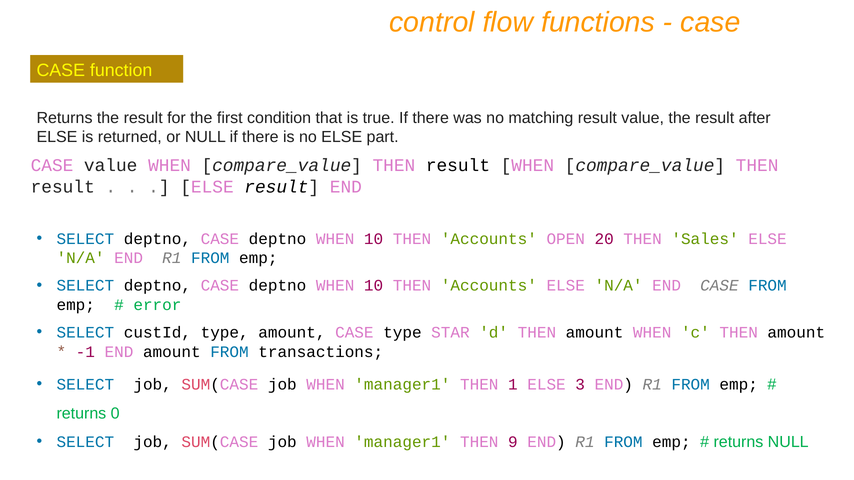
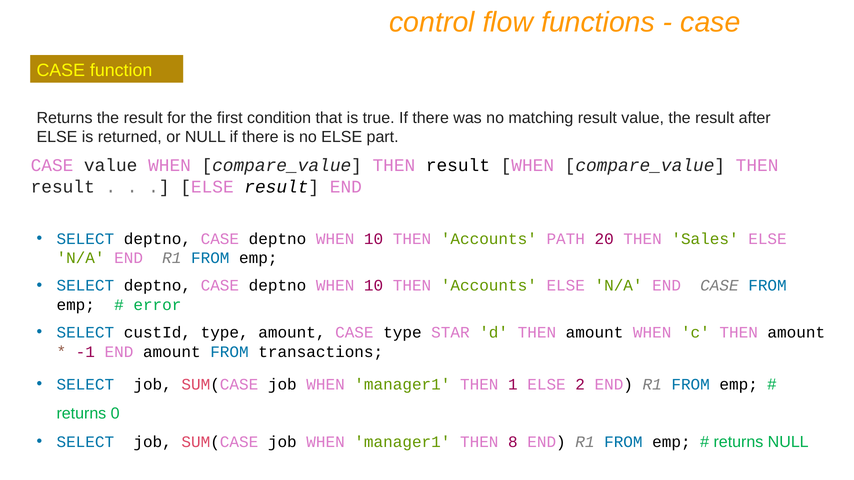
OPEN: OPEN -> PATH
3: 3 -> 2
9: 9 -> 8
